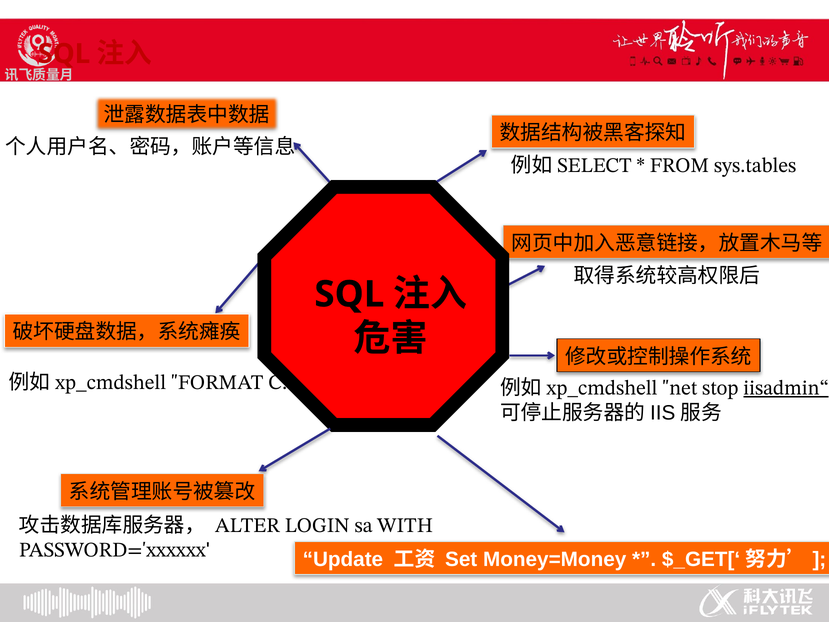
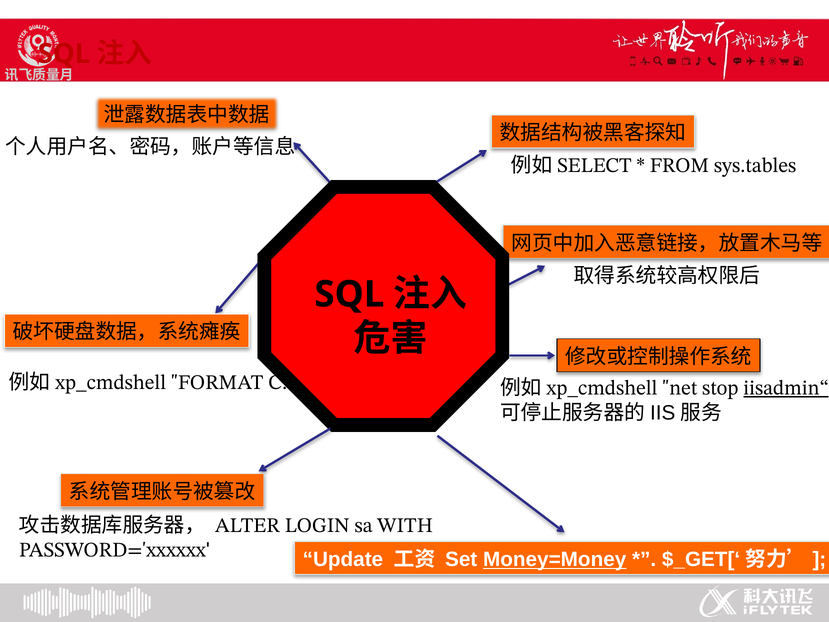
Money=Money underline: none -> present
